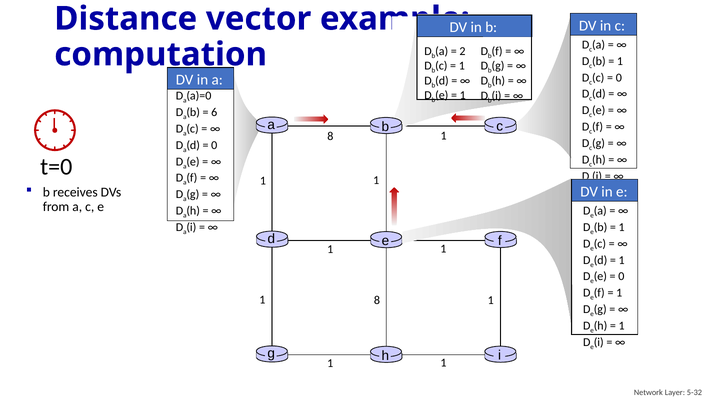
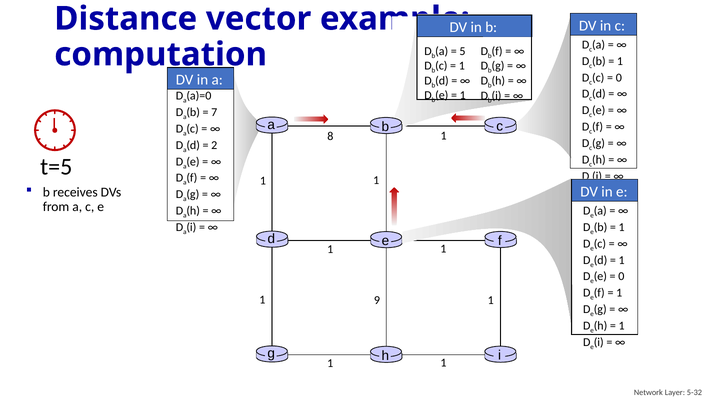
2: 2 -> 5
6: 6 -> 7
0 at (214, 145): 0 -> 2
t=0: t=0 -> t=5
8 at (377, 300): 8 -> 9
